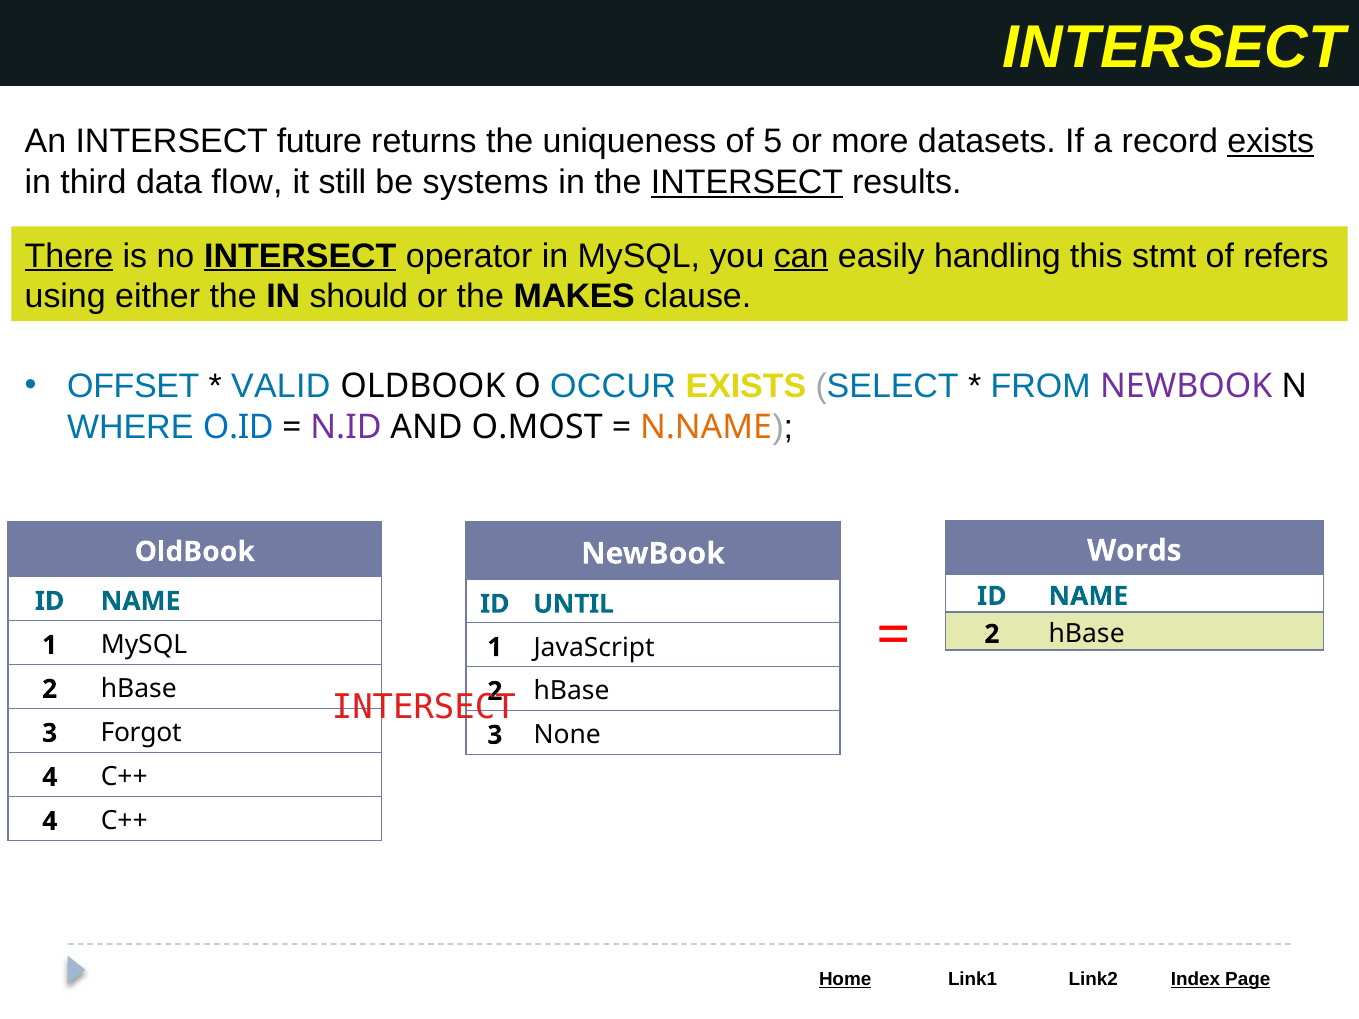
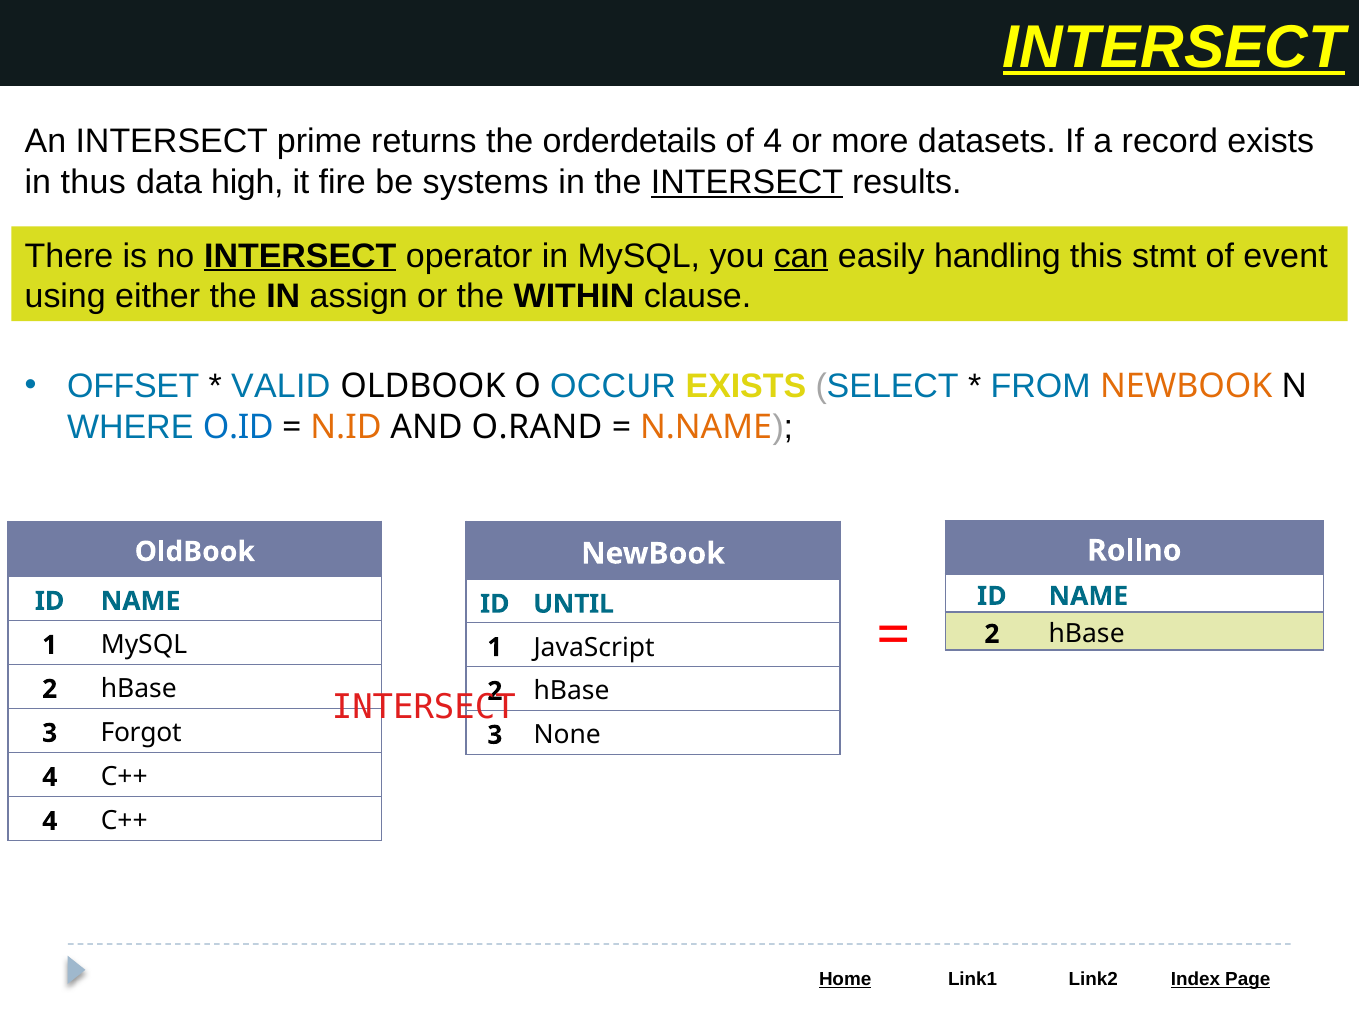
INTERSECT at (1174, 47) underline: none -> present
future: future -> prime
uniqueness: uniqueness -> orderdetails
of 5: 5 -> 4
exists at (1271, 141) underline: present -> none
third: third -> thus
flow: flow -> high
still: still -> fire
There underline: present -> none
refers: refers -> event
should: should -> assign
MAKES: MAKES -> WITHIN
NEWBOOK at (1186, 386) colour: purple -> orange
N.ID colour: purple -> orange
O.MOST: O.MOST -> O.RAND
Words: Words -> Rollno
